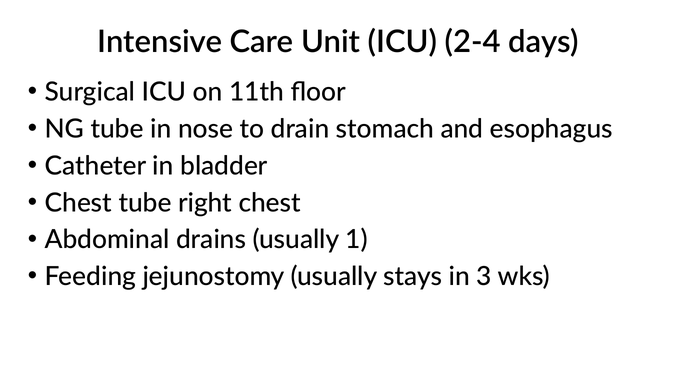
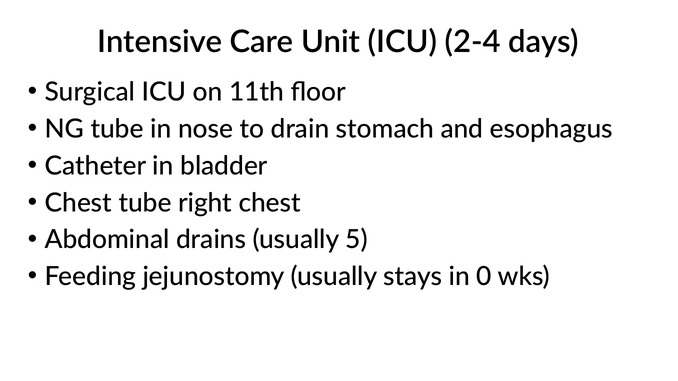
1: 1 -> 5
3: 3 -> 0
